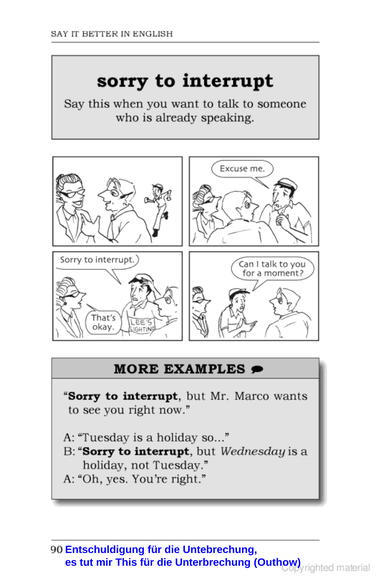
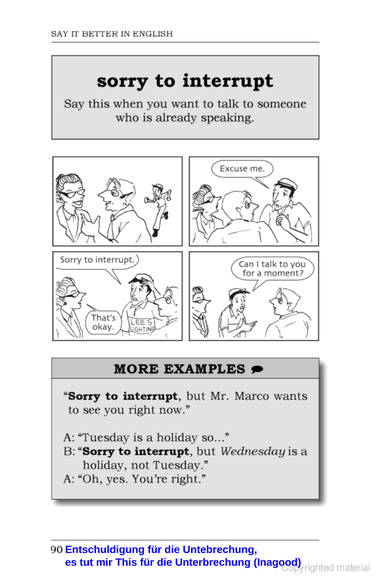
Outhow: Outhow -> Inagood
